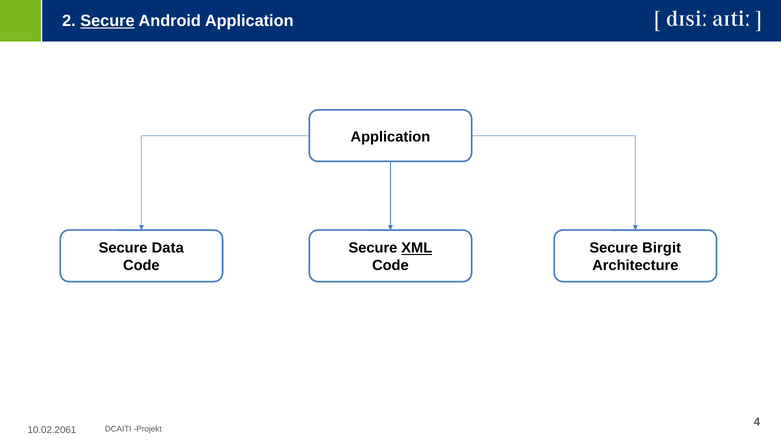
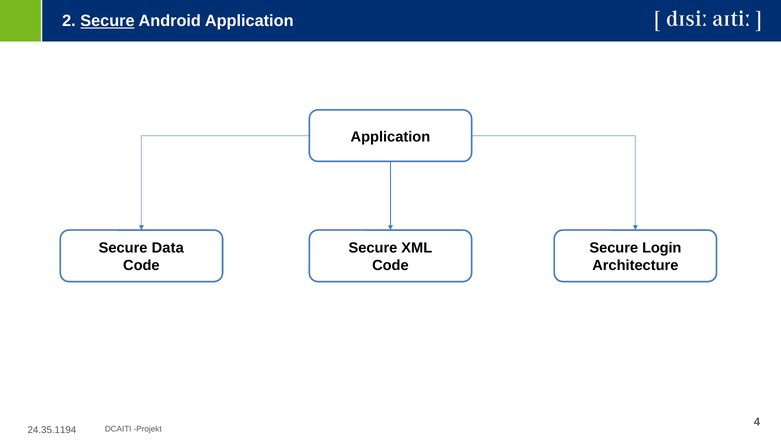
XML underline: present -> none
Birgit: Birgit -> Login
10.02.2061: 10.02.2061 -> 24.35.1194
